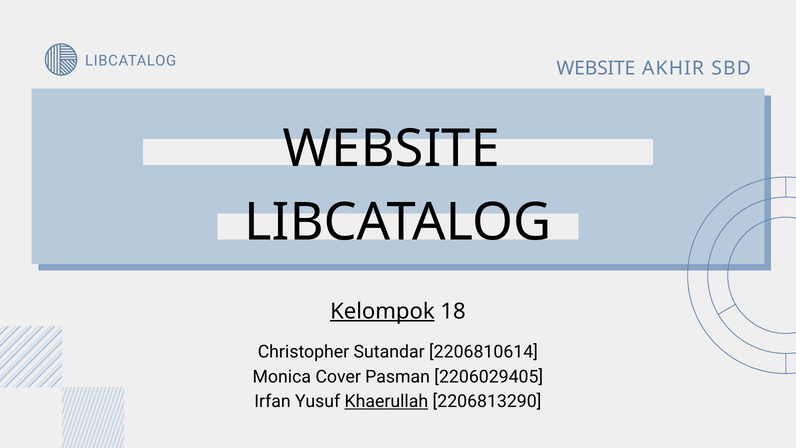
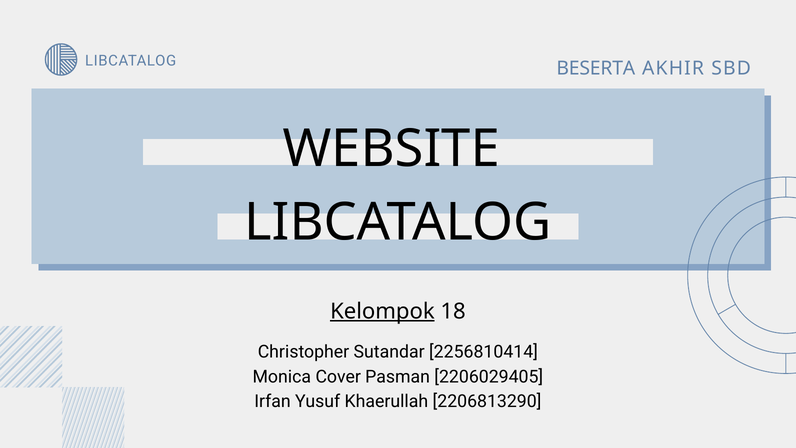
WEBSITE at (596, 68): WEBSITE -> BESERTA
2206810614: 2206810614 -> 2256810414
Khaerullah underline: present -> none
